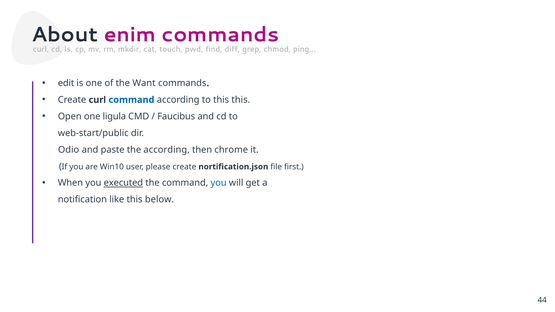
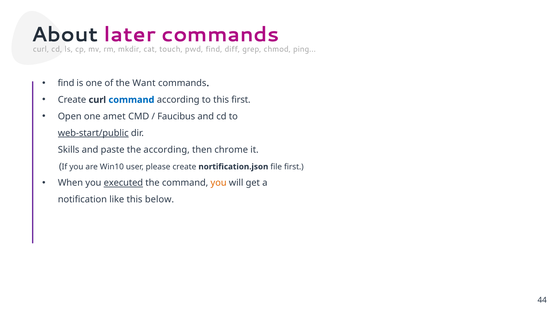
enim: enim -> later
edit at (66, 83): edit -> find
this this: this -> first
ligula: ligula -> amet
web-start/public underline: none -> present
Odio: Odio -> Skills
you at (219, 183) colour: blue -> orange
